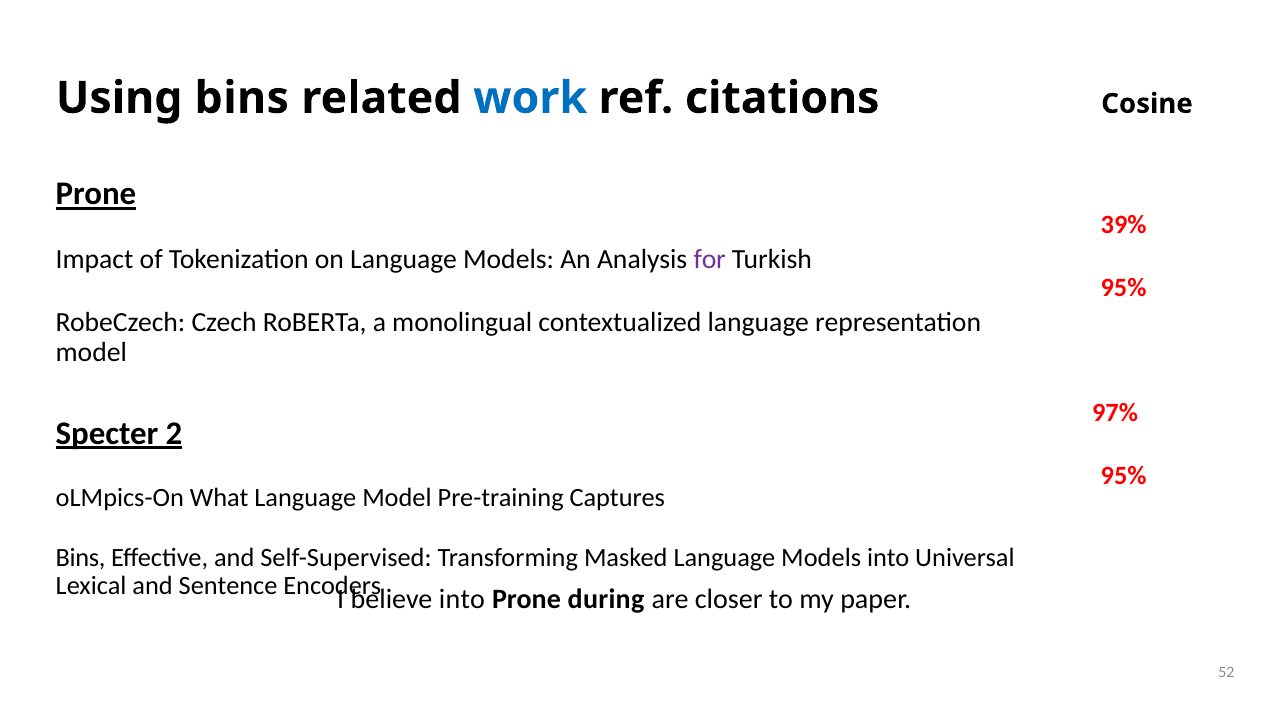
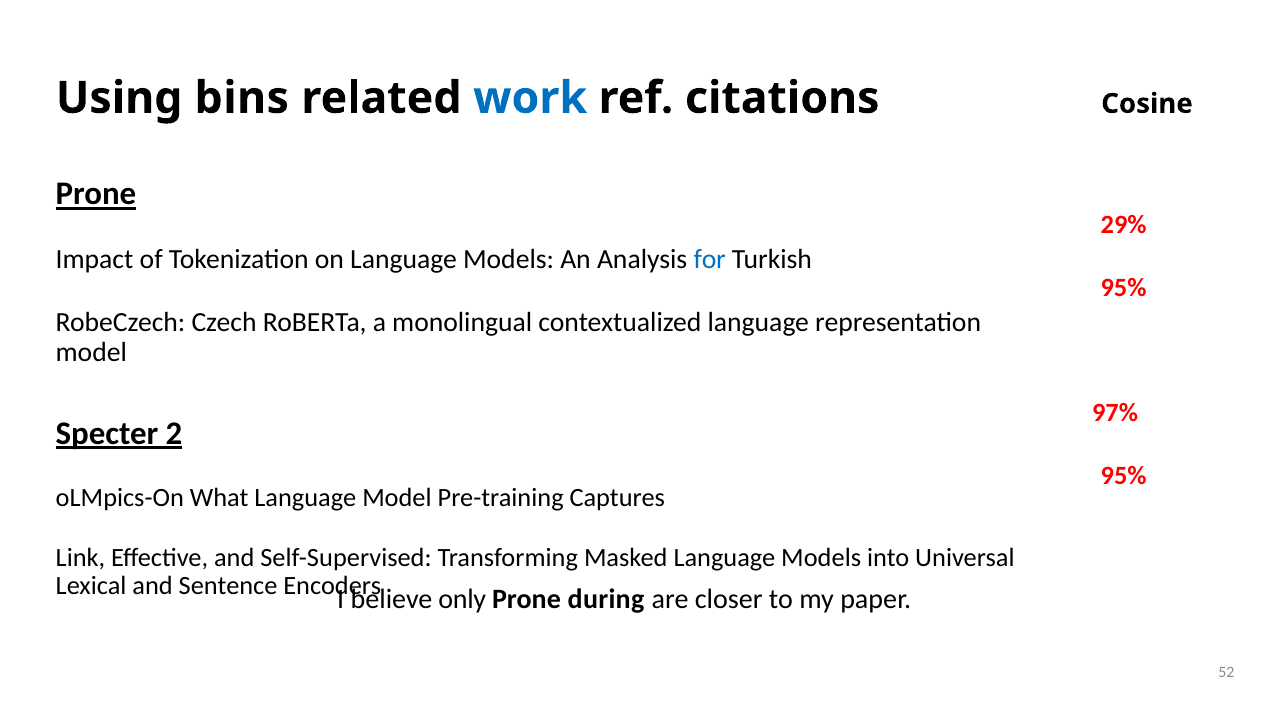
39%: 39% -> 29%
for colour: purple -> blue
Bins at (81, 558): Bins -> Link
believe into: into -> only
